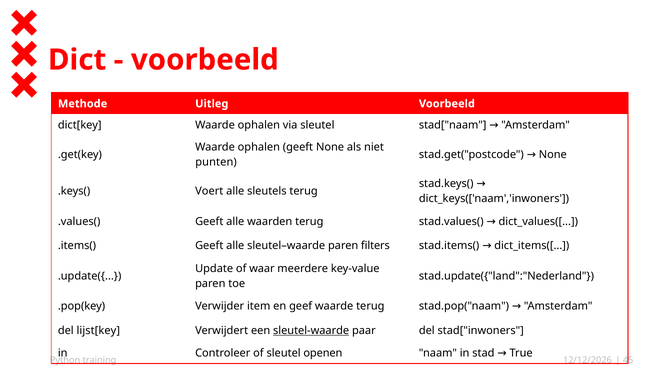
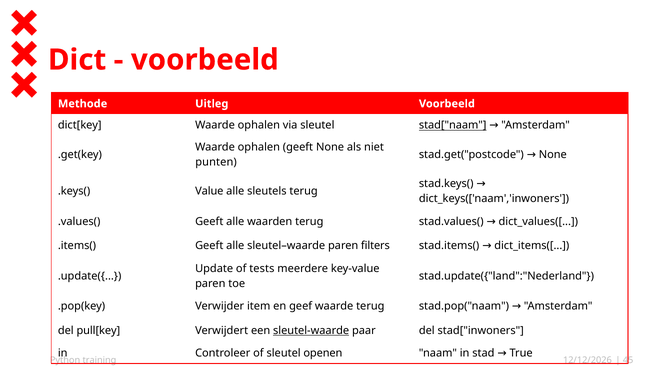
stad["naam underline: none -> present
Voert: Voert -> Value
waar: waar -> tests
lijst[key: lijst[key -> pull[key
